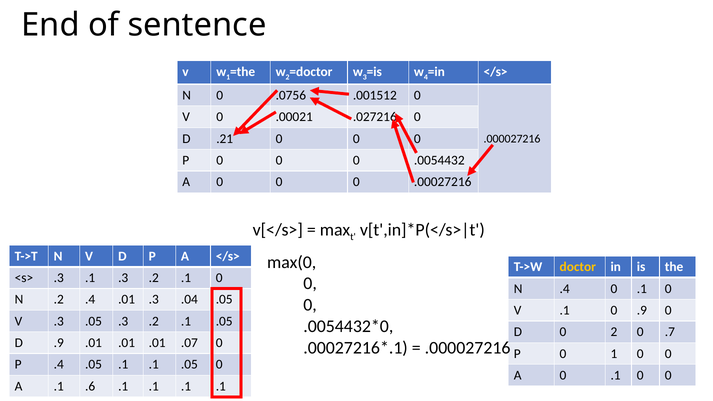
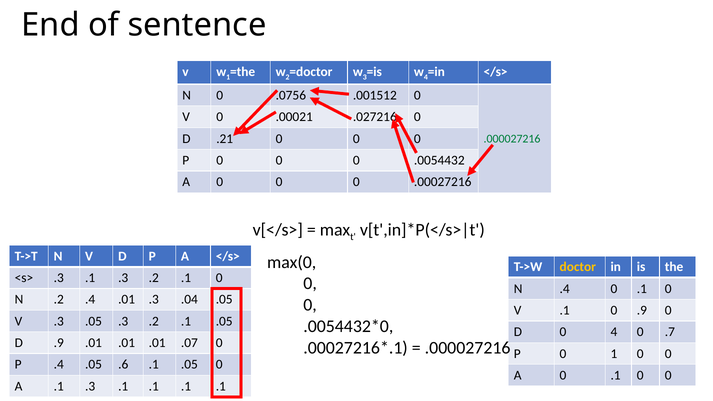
.000027216 at (512, 139) colour: black -> green
0 2: 2 -> 4
.05 .1: .1 -> .6
A .1 .6: .6 -> .3
